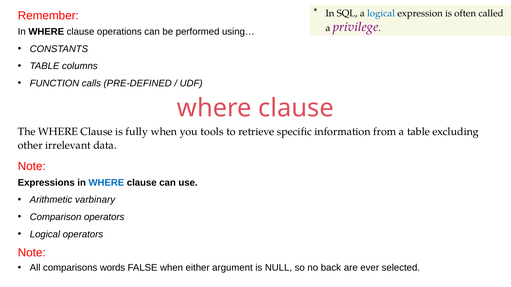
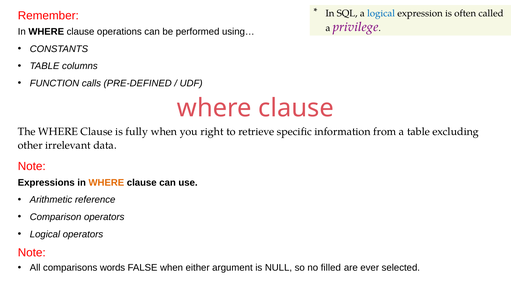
tools: tools -> right
WHERE at (106, 183) colour: blue -> orange
varbinary: varbinary -> reference
back: back -> filled
